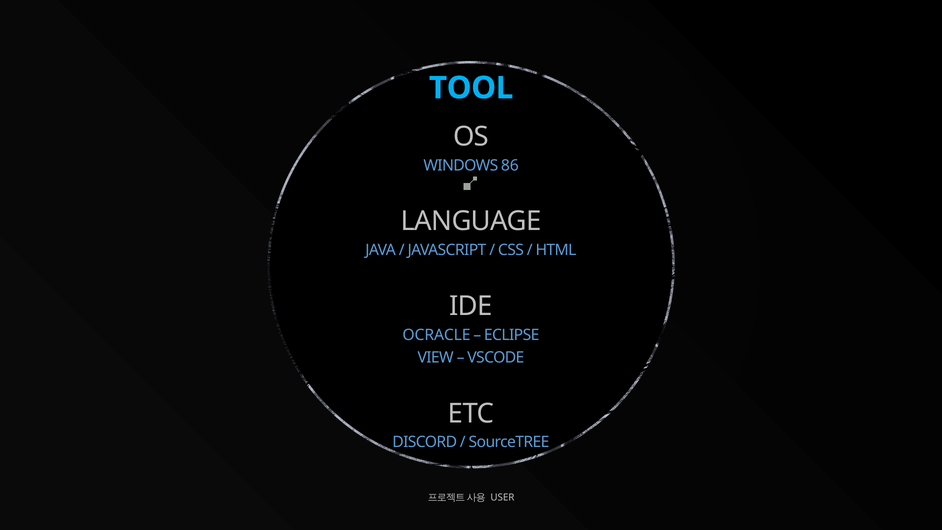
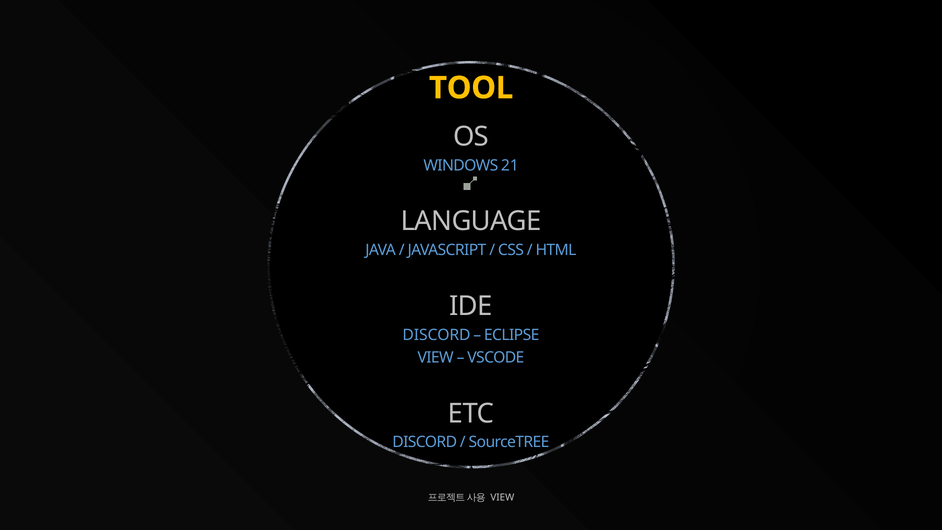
TOOL colour: light blue -> yellow
86: 86 -> 21
OCRACLE at (437, 335): OCRACLE -> DISCORD
USER at (502, 497): USER -> VIEW
